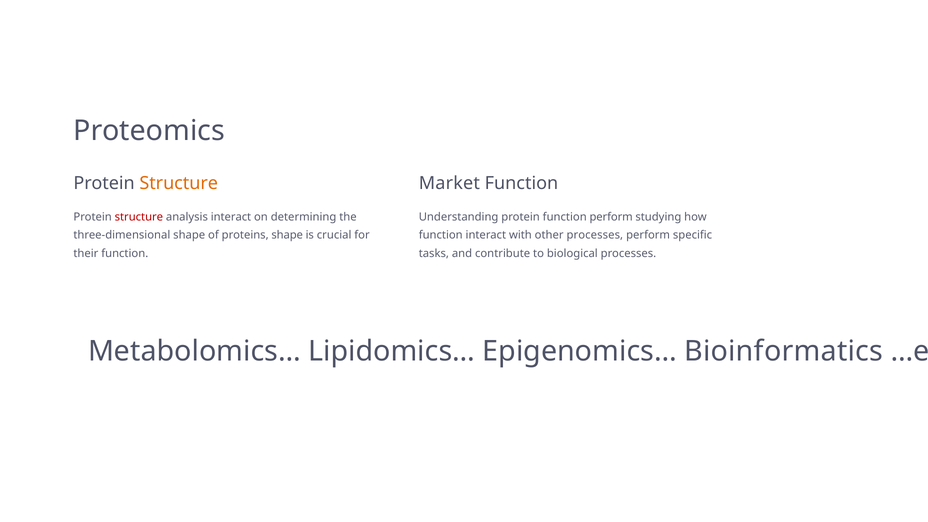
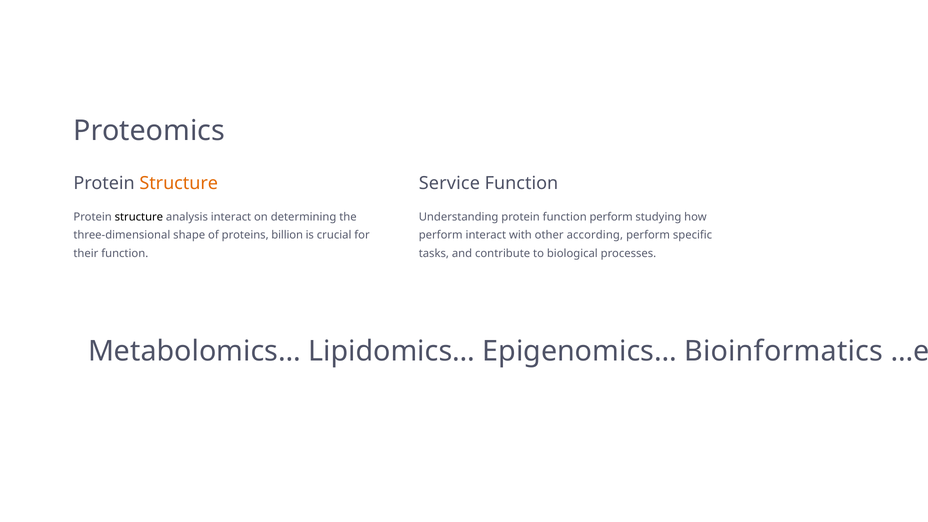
Market: Market -> Service
structure at (139, 217) colour: red -> black
proteins shape: shape -> billion
function at (441, 235): function -> perform
other processes: processes -> according
